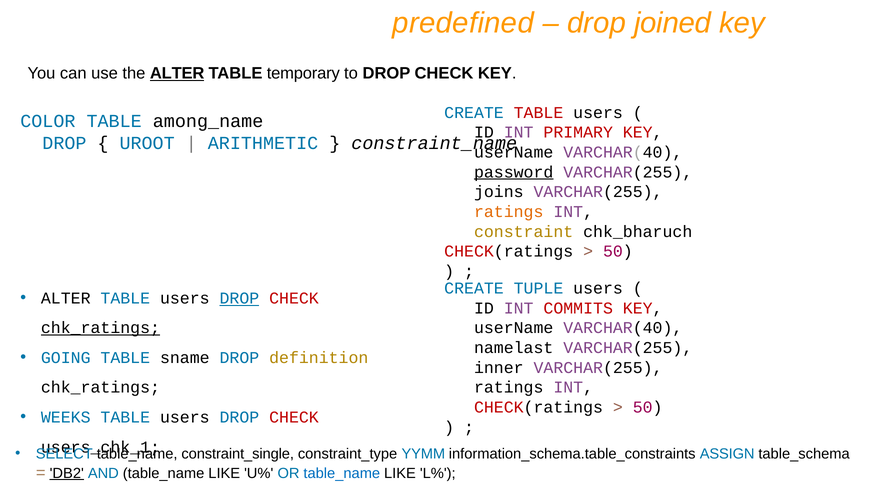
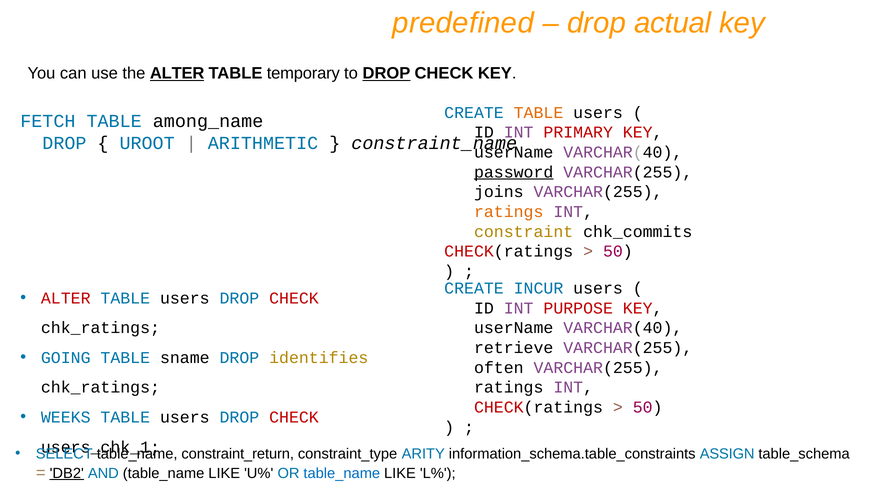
joined: joined -> actual
DROP at (386, 73) underline: none -> present
TABLE at (539, 113) colour: red -> orange
COLOR: COLOR -> FETCH
chk_bharuch: chk_bharuch -> chk_commits
TUPLE: TUPLE -> INCUR
ALTER at (66, 298) colour: black -> red
DROP at (239, 298) underline: present -> none
COMMITS: COMMITS -> PURPOSE
chk_ratings at (100, 328) underline: present -> none
namelast: namelast -> retrieve
definition: definition -> identifies
inner: inner -> often
constraint_single: constraint_single -> constraint_return
YYMM: YYMM -> ARITY
